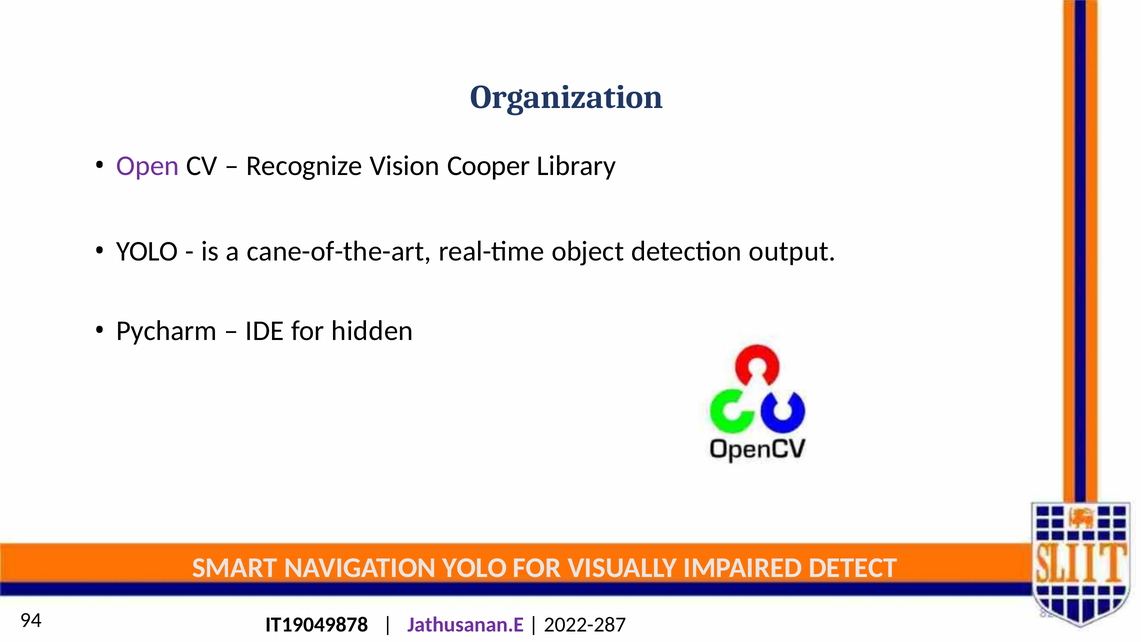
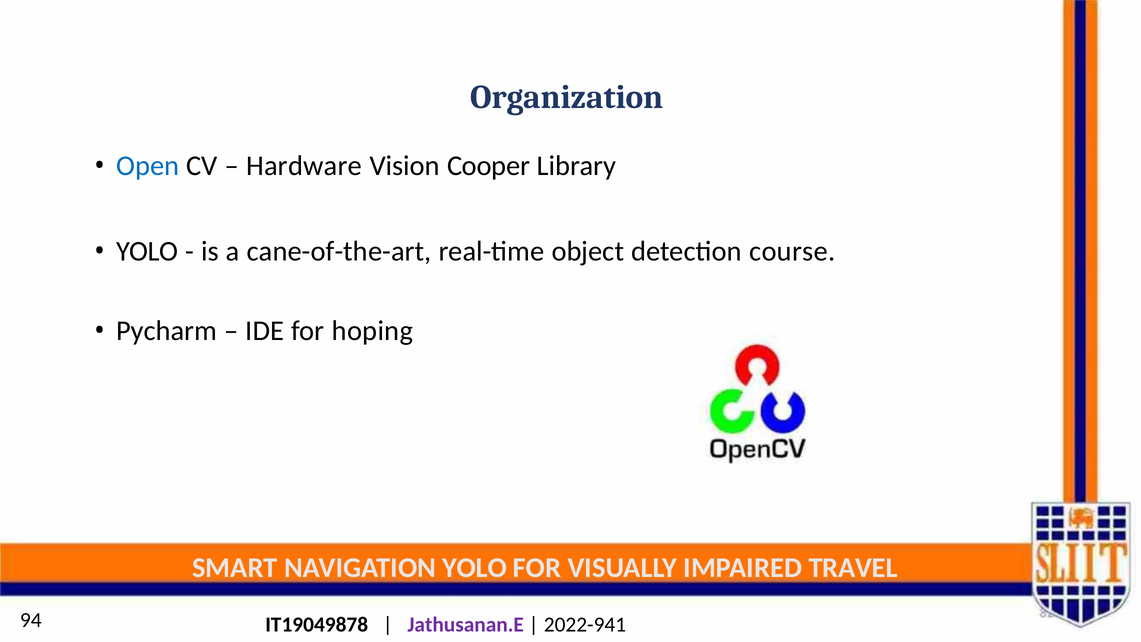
Open colour: purple -> blue
Recognize: Recognize -> Hardware
output: output -> course
hidden: hidden -> hoping
DETECT: DETECT -> TRAVEL
2022-287: 2022-287 -> 2022-941
